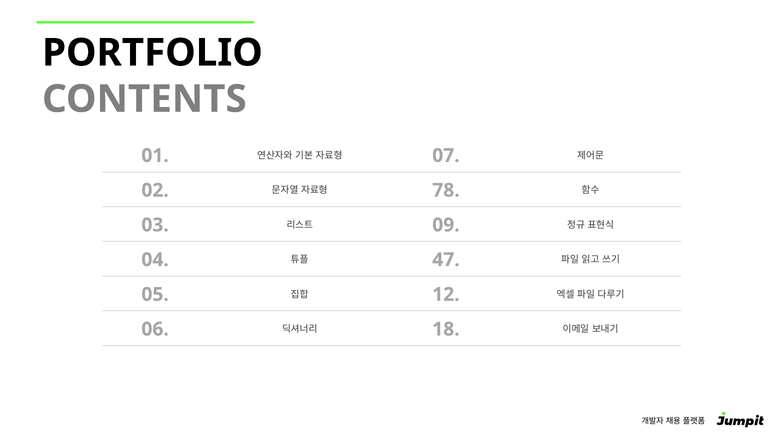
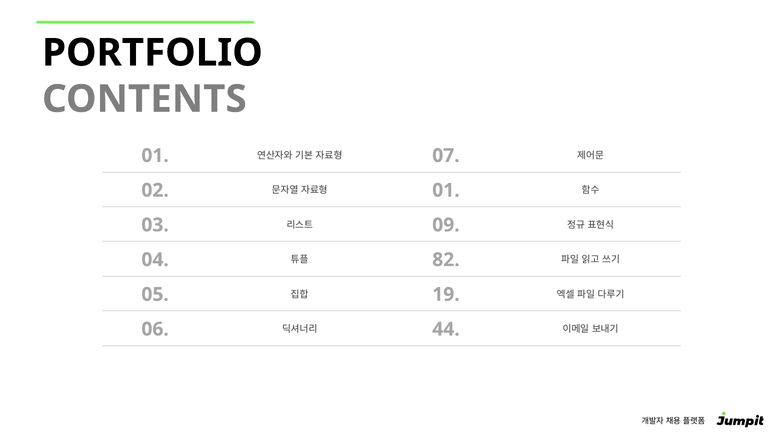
78 at (446, 190): 78 -> 01
47: 47 -> 82
12: 12 -> 19
18: 18 -> 44
